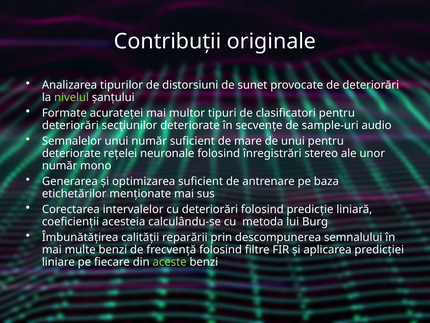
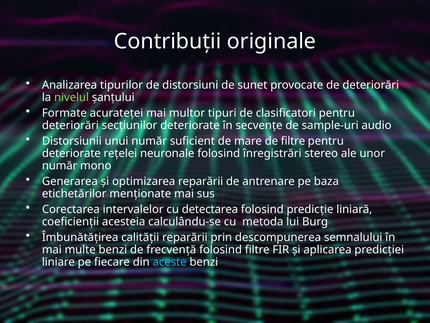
Semnalelor: Semnalelor -> Distorsiunii
de unui: unui -> filtre
optimizarea suficient: suficient -> reparării
cu deteriorări: deteriorări -> detectarea
aceste colour: light green -> light blue
